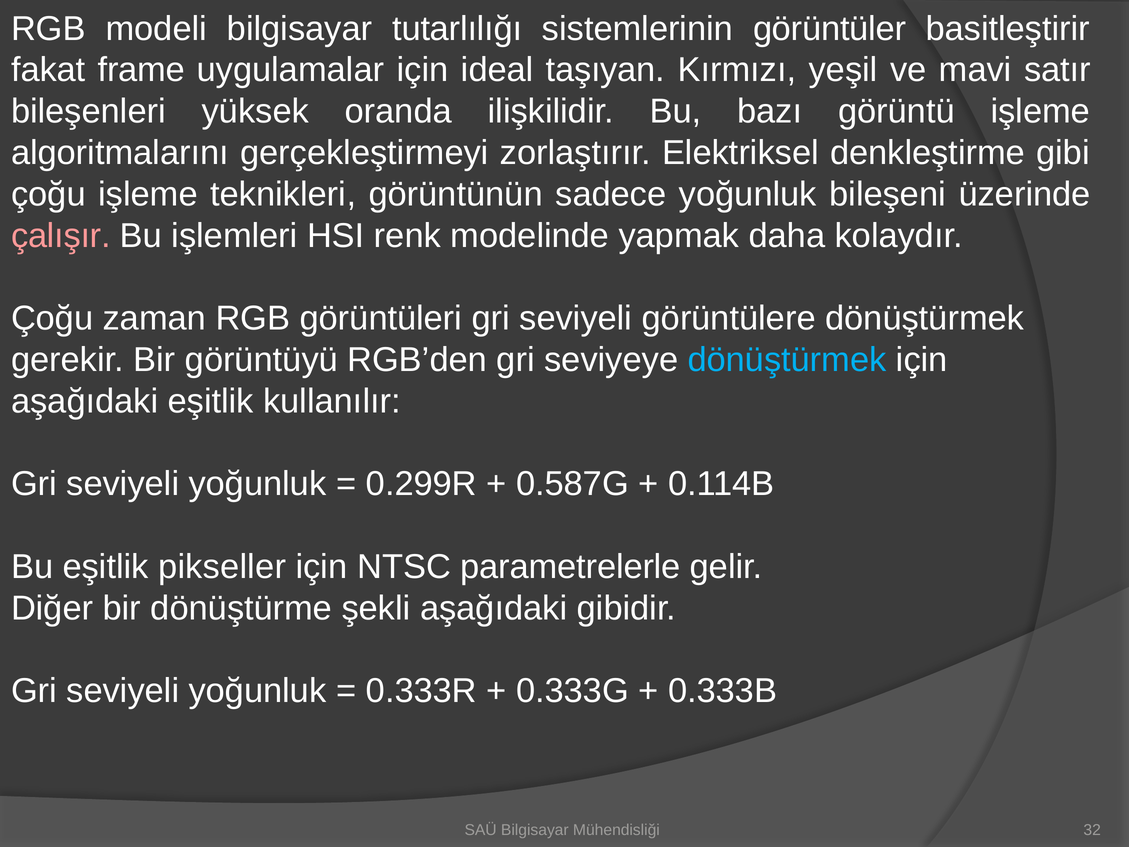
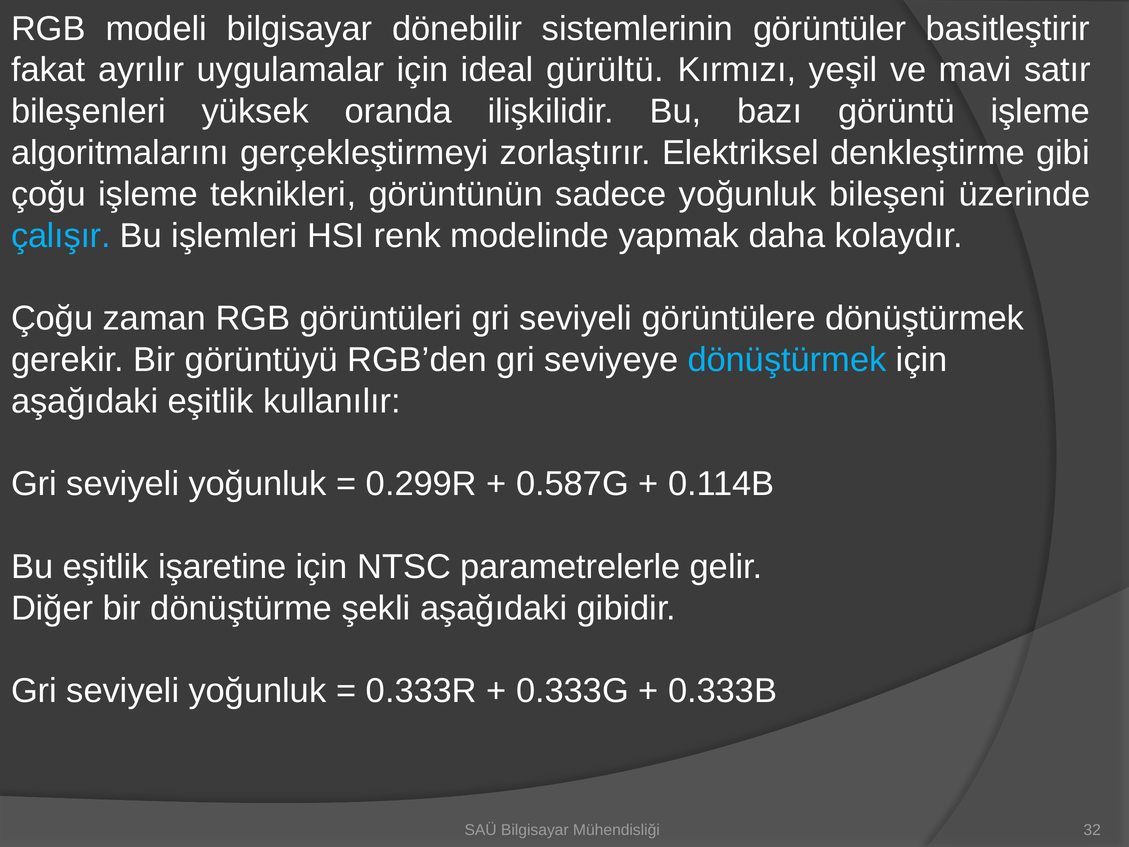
tutarlılığı: tutarlılığı -> dönebilir
frame: frame -> ayrılır
taşıyan: taşıyan -> gürültü
çalışır colour: pink -> light blue
pikseller: pikseller -> işaretine
